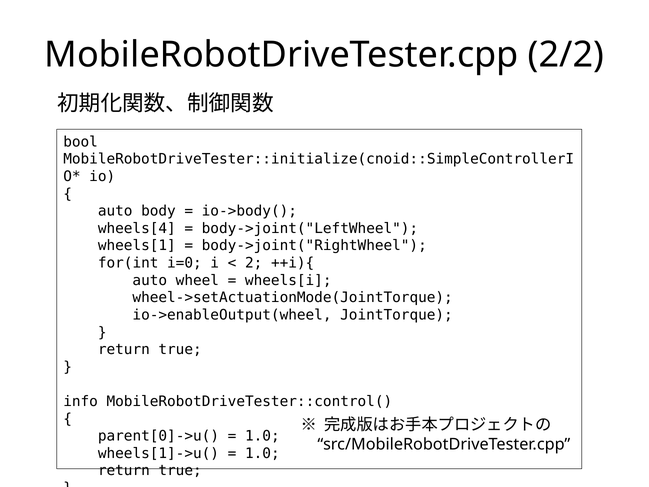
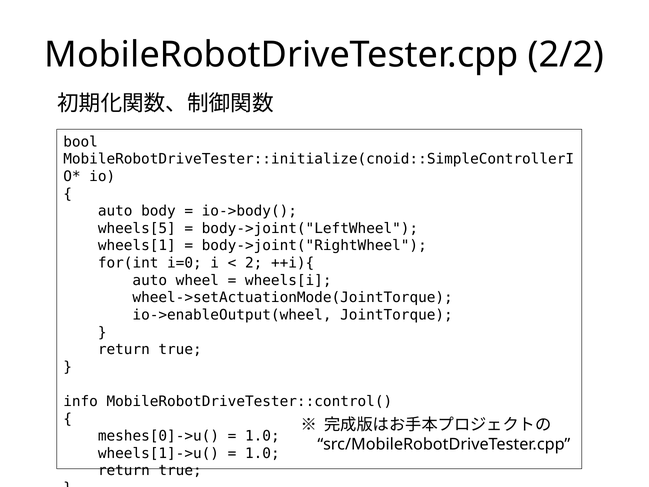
wheels[4: wheels[4 -> wheels[5
parent[0]->u(: parent[0]->u( -> meshes[0]->u(
